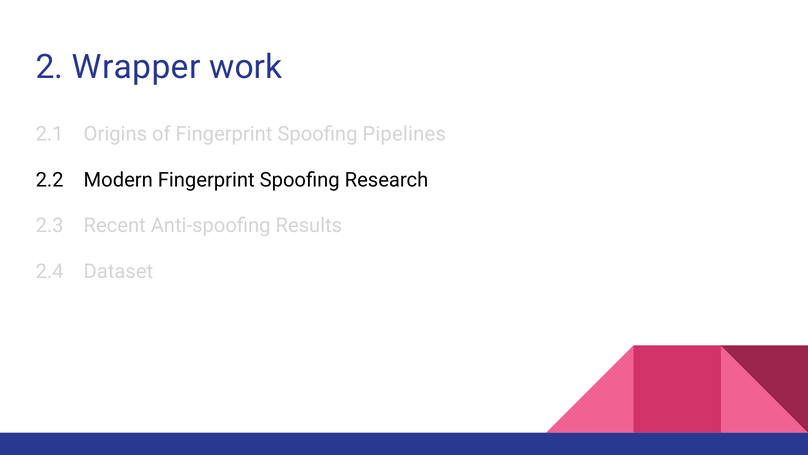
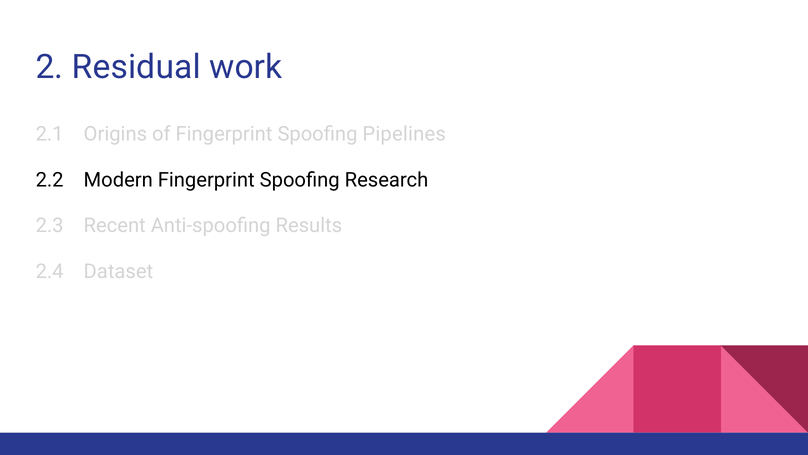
Wrapper: Wrapper -> Residual
